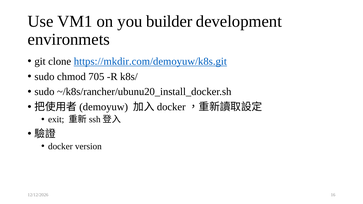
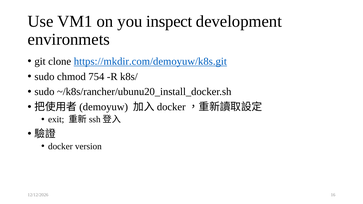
builder: builder -> inspect
705: 705 -> 754
